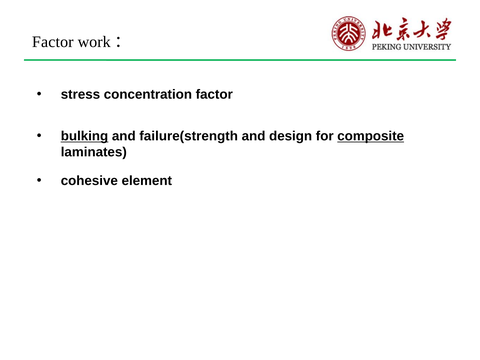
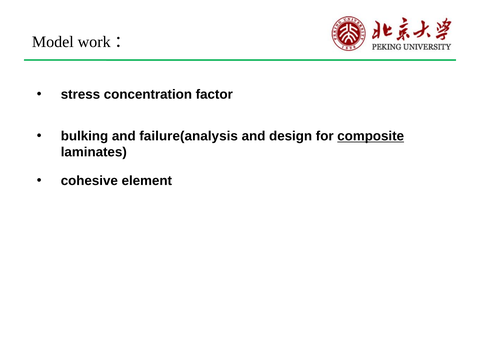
Factor at (53, 42): Factor -> Model
bulking underline: present -> none
failure(strength: failure(strength -> failure(analysis
